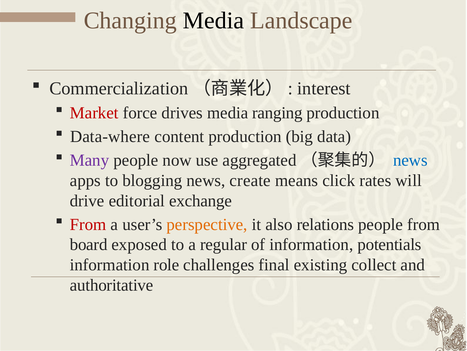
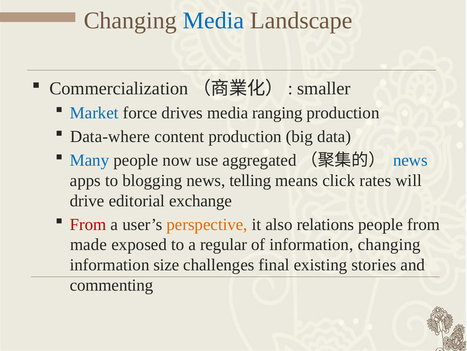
Media at (213, 21) colour: black -> blue
interest: interest -> smaller
Market colour: red -> blue
Many colour: purple -> blue
create: create -> telling
board: board -> made
information potentials: potentials -> changing
role: role -> size
collect: collect -> stories
authoritative: authoritative -> commenting
